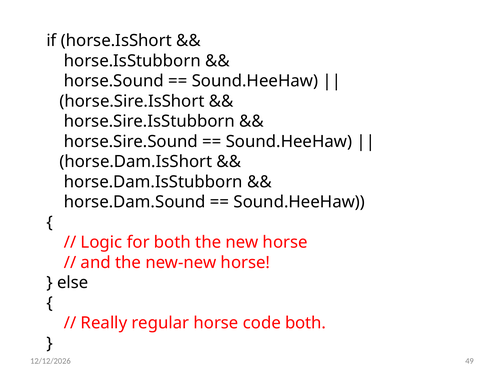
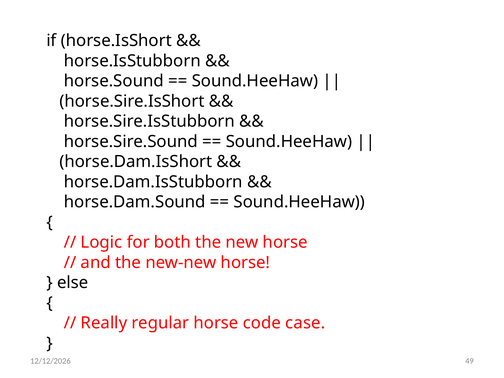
code both: both -> case
